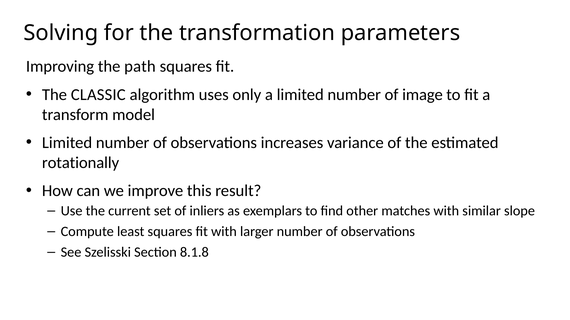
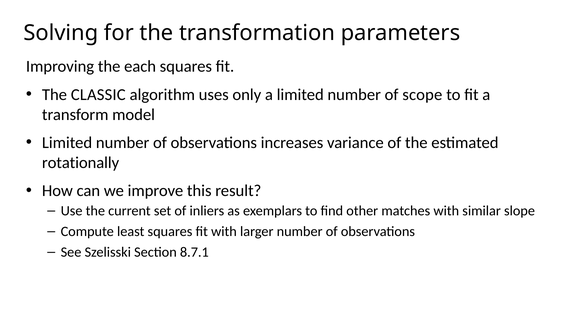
path: path -> each
image: image -> scope
8.1.8: 8.1.8 -> 8.7.1
